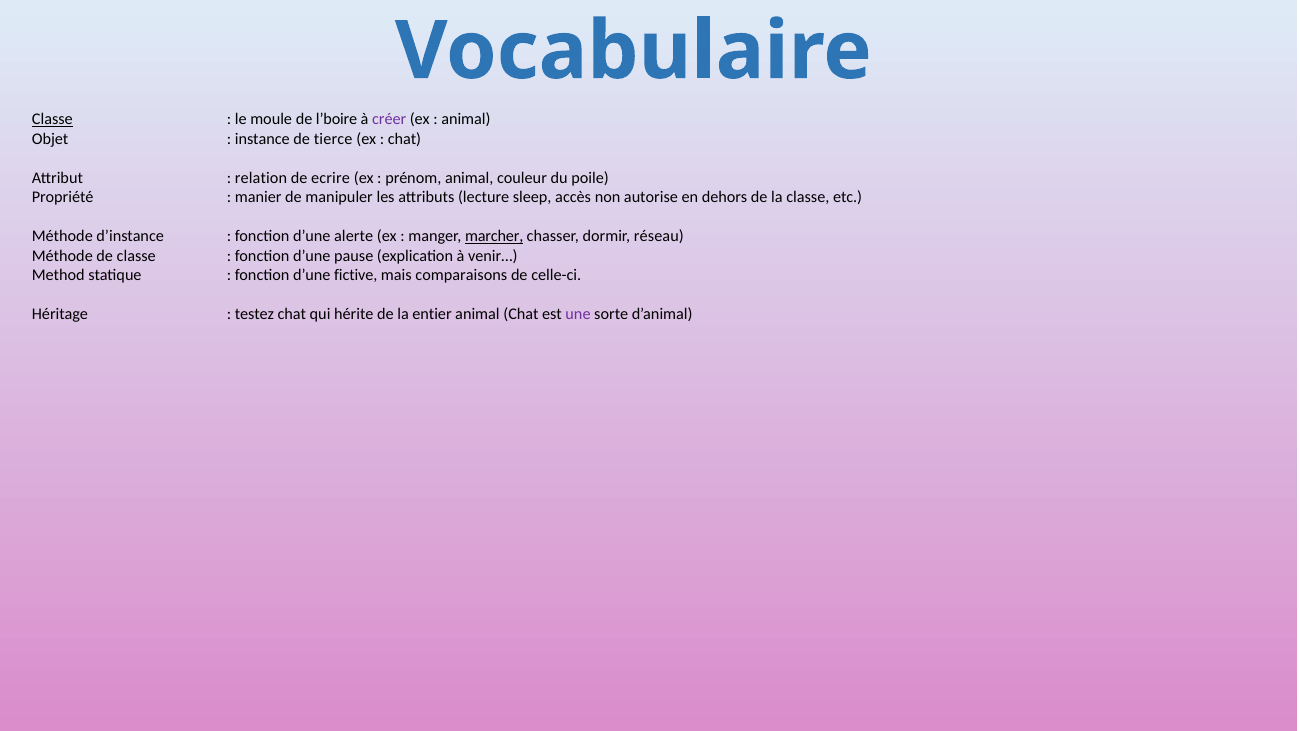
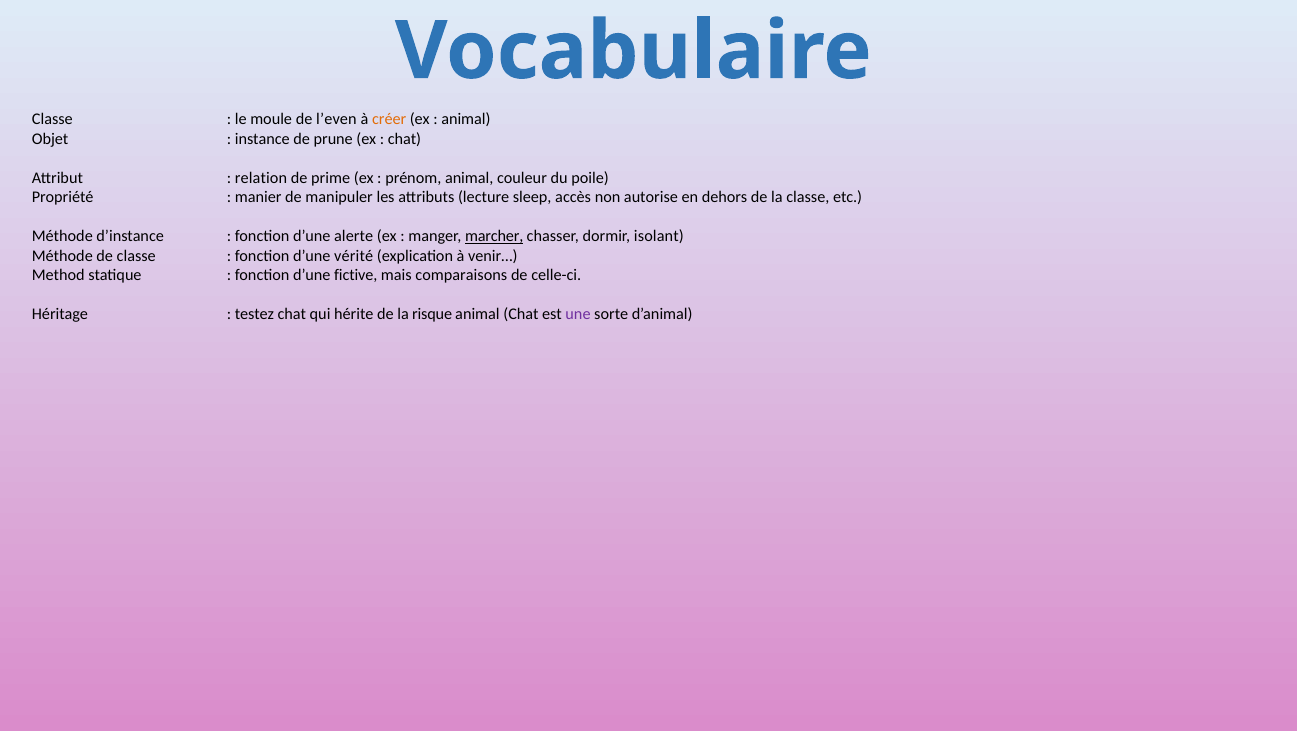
Classe at (52, 119) underline: present -> none
l’boire: l’boire -> l’even
créer colour: purple -> orange
tierce: tierce -> prune
ecrire: ecrire -> prime
réseau: réseau -> isolant
pause: pause -> vérité
entier: entier -> risque
